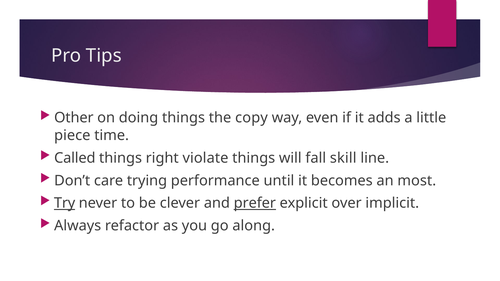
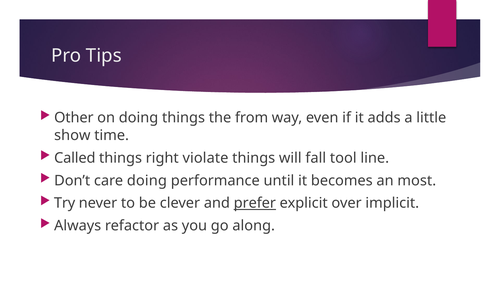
copy: copy -> from
piece: piece -> show
skill: skill -> tool
care trying: trying -> doing
Try underline: present -> none
